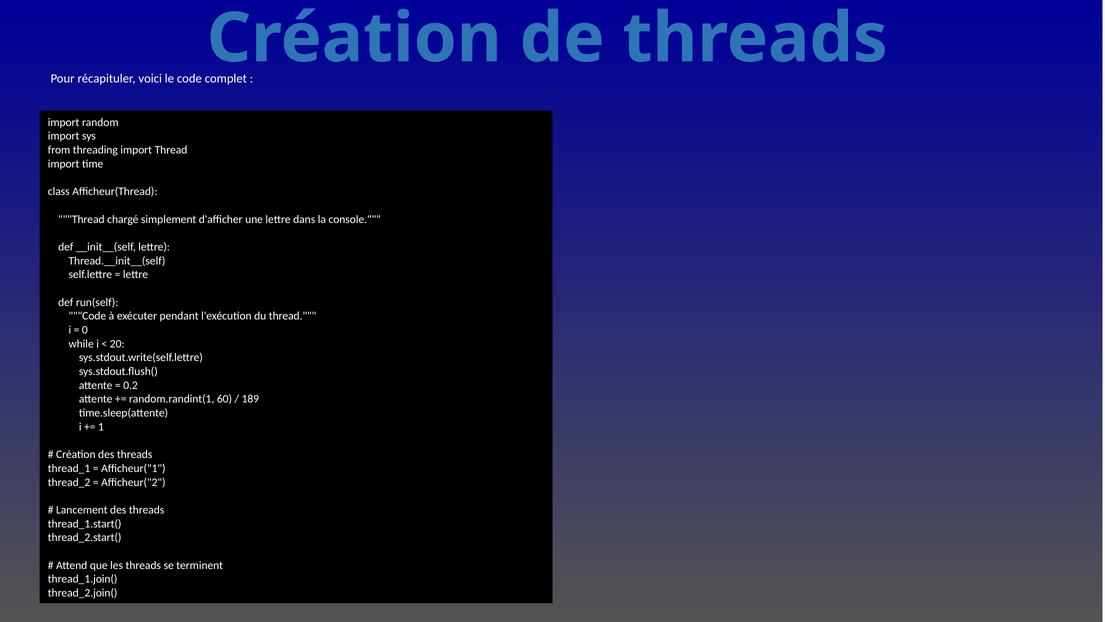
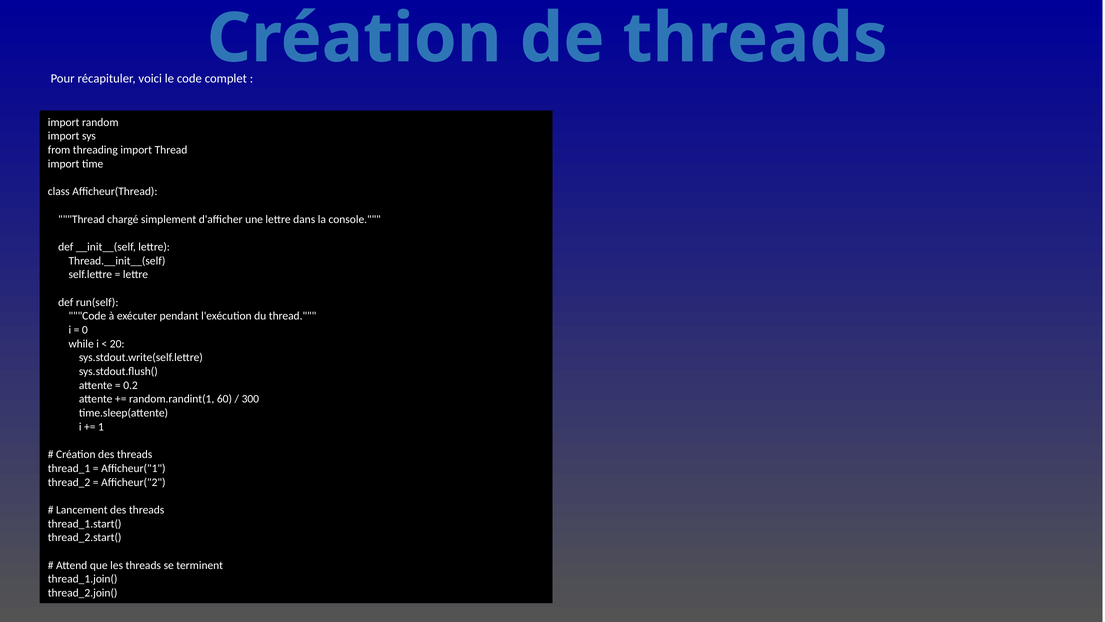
189: 189 -> 300
